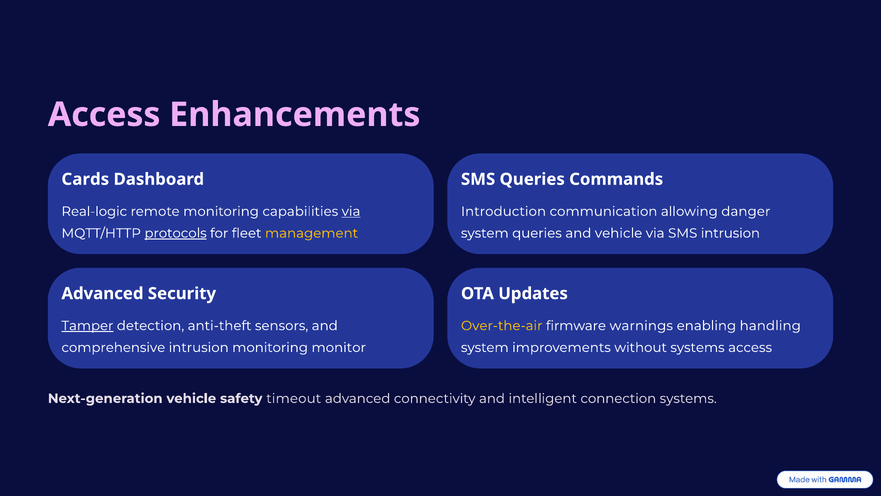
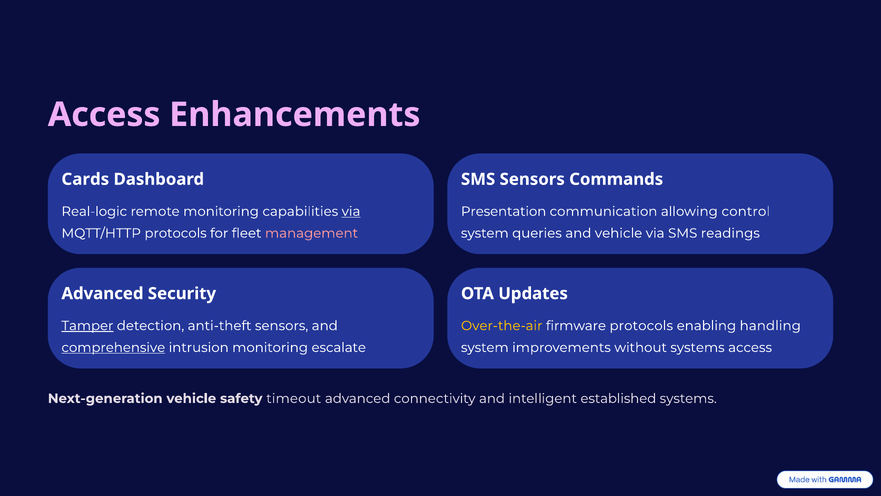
SMS Queries: Queries -> Sensors
Introduction: Introduction -> Presentation
danger: danger -> control
protocols at (176, 233) underline: present -> none
management colour: yellow -> pink
SMS intrusion: intrusion -> readings
firmware warnings: warnings -> protocols
comprehensive underline: none -> present
monitor: monitor -> escalate
connection: connection -> established
